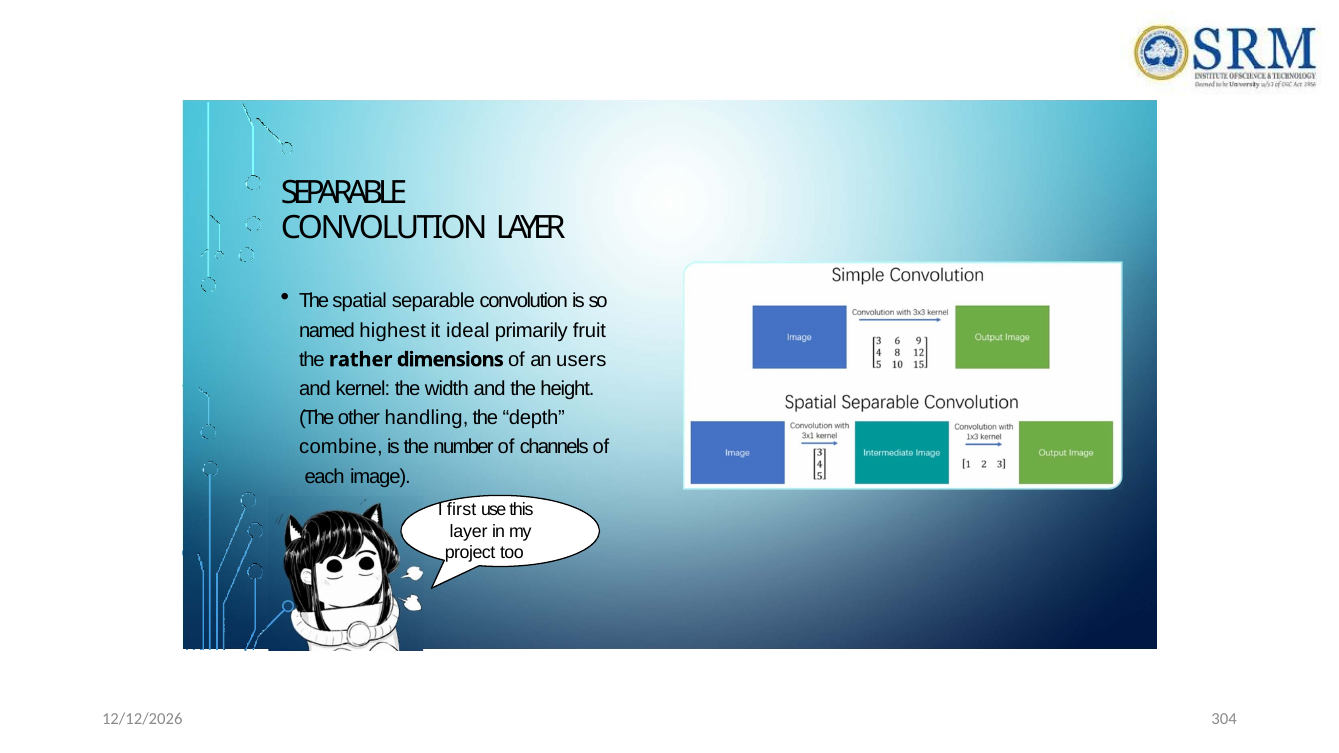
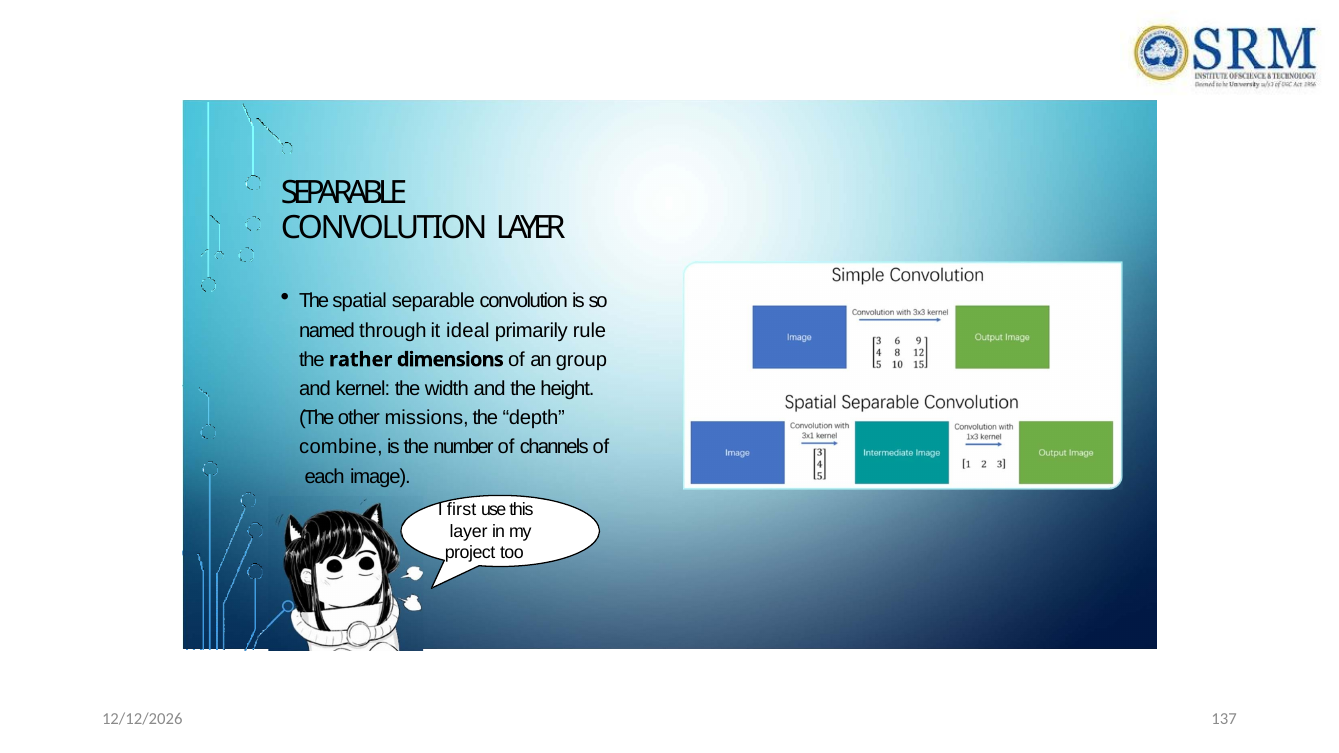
highest: highest -> through
fruit: fruit -> rule
users: users -> group
handling: handling -> missions
304: 304 -> 137
